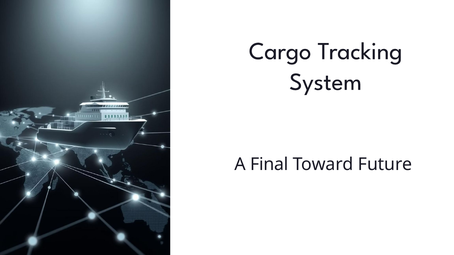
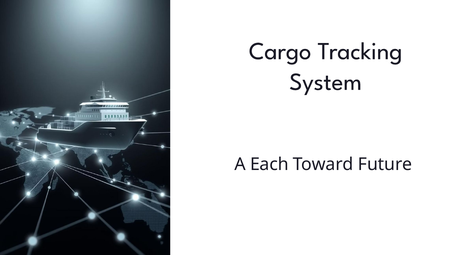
Final: Final -> Each
